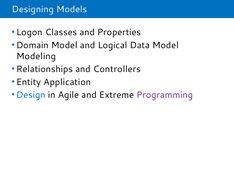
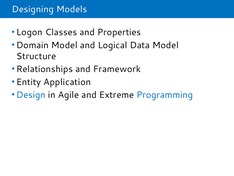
Modeling: Modeling -> Structure
Controllers: Controllers -> Framework
Programming colour: purple -> blue
